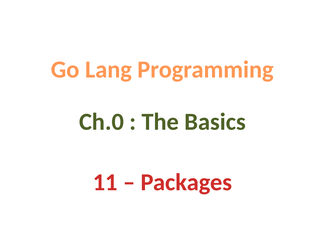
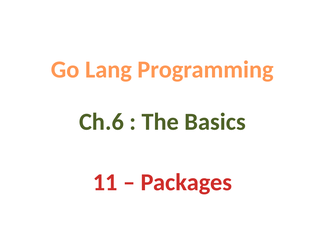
Ch.0: Ch.0 -> Ch.6
